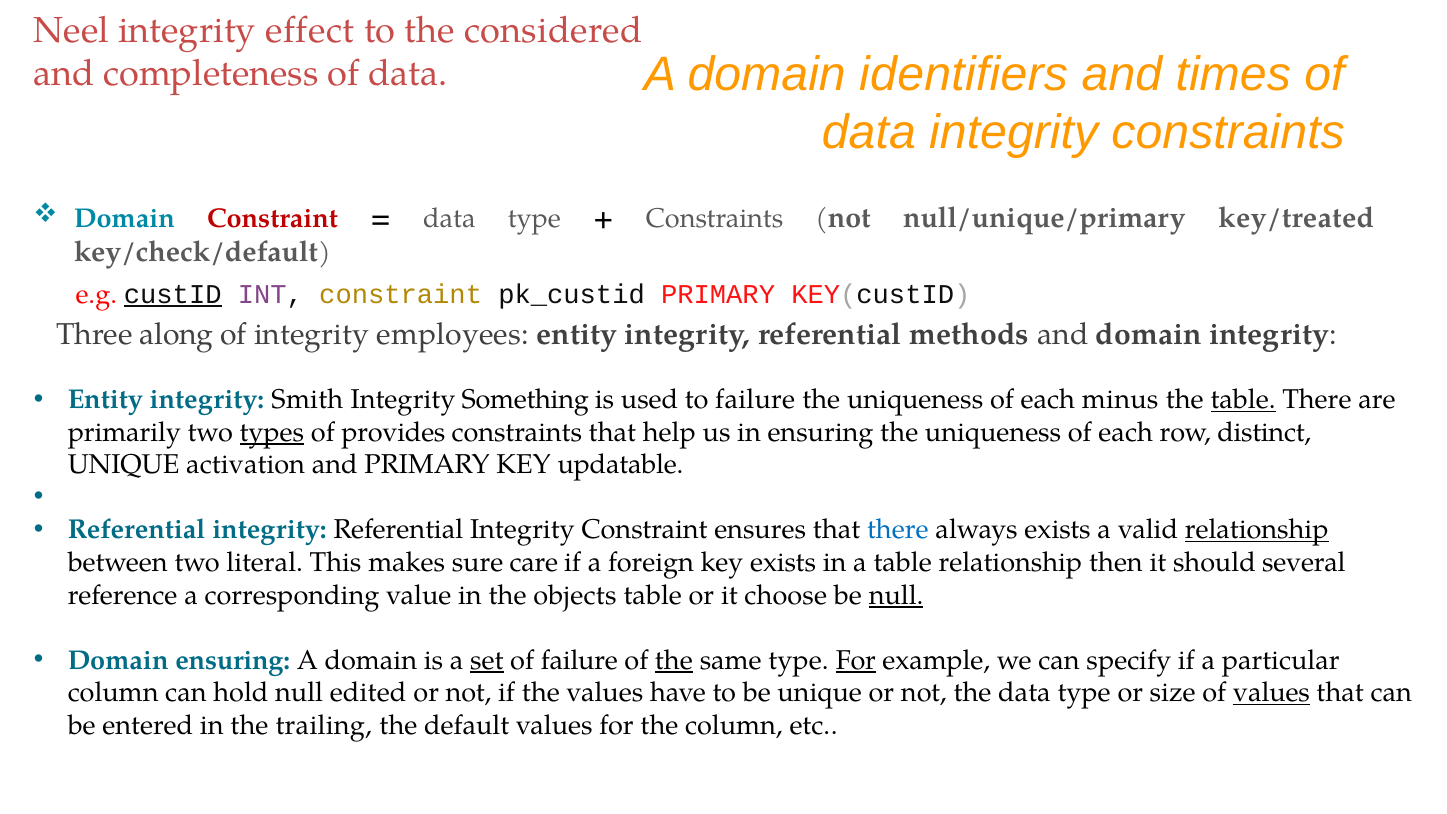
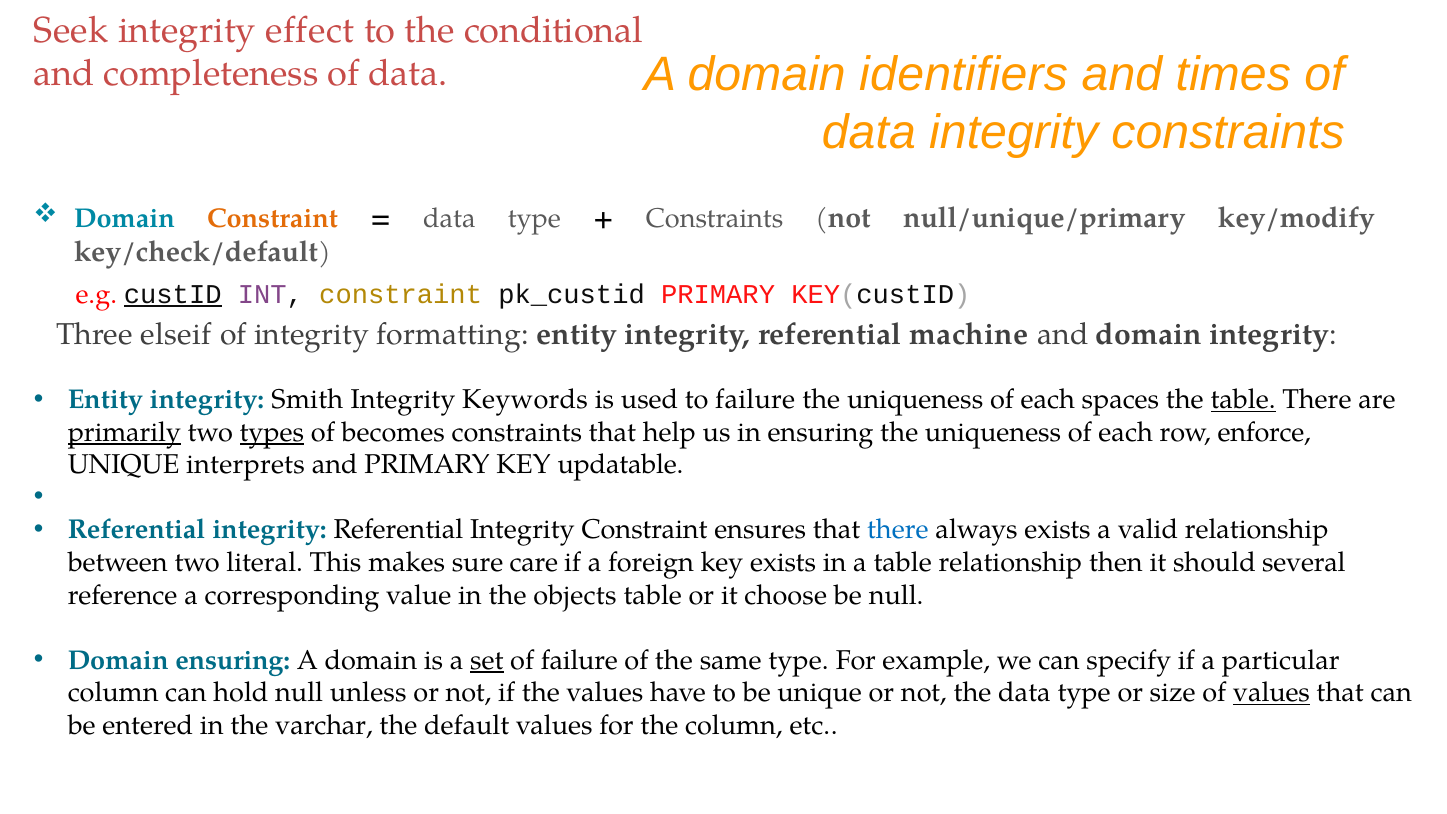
Neel: Neel -> Seek
considered: considered -> conditional
Constraint at (273, 218) colour: red -> orange
key/treated: key/treated -> key/modify
along: along -> elseif
employees: employees -> formatting
methods: methods -> machine
Something: Something -> Keywords
minus: minus -> spaces
primarily underline: none -> present
provides: provides -> becomes
distinct: distinct -> enforce
activation: activation -> interprets
relationship at (1257, 530) underline: present -> none
null at (896, 595) underline: present -> none
the at (674, 660) underline: present -> none
For at (856, 660) underline: present -> none
edited: edited -> unless
trailing: trailing -> varchar
